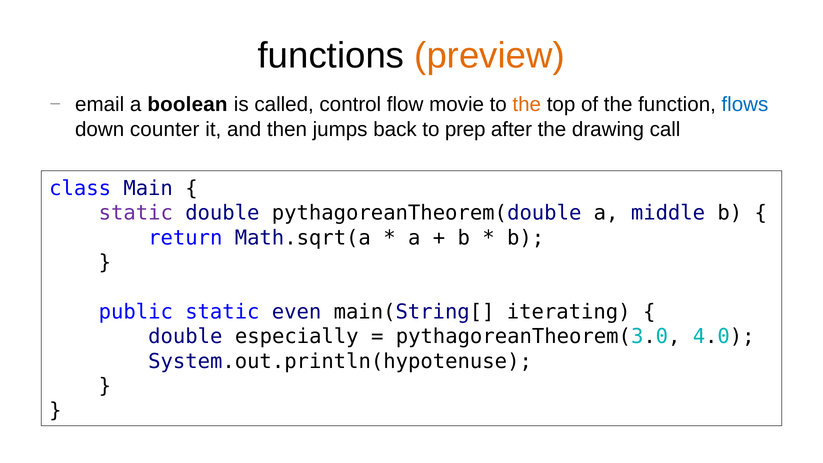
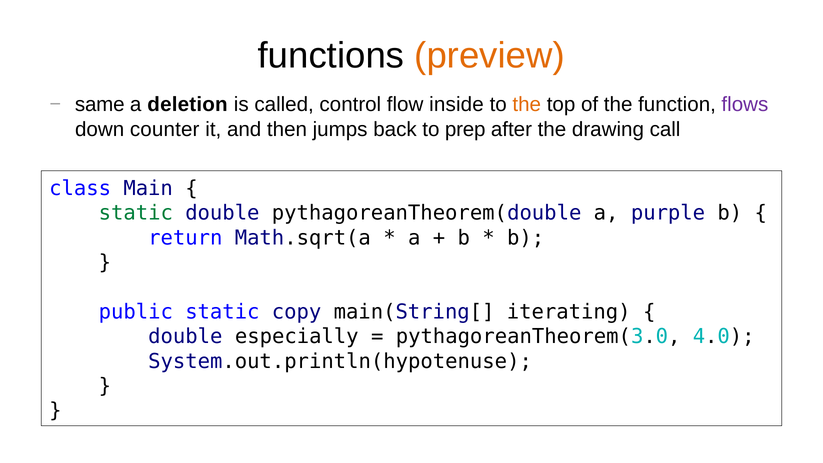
email: email -> same
boolean: boolean -> deletion
movie: movie -> inside
flows colour: blue -> purple
static at (136, 213) colour: purple -> green
middle: middle -> purple
even: even -> copy
